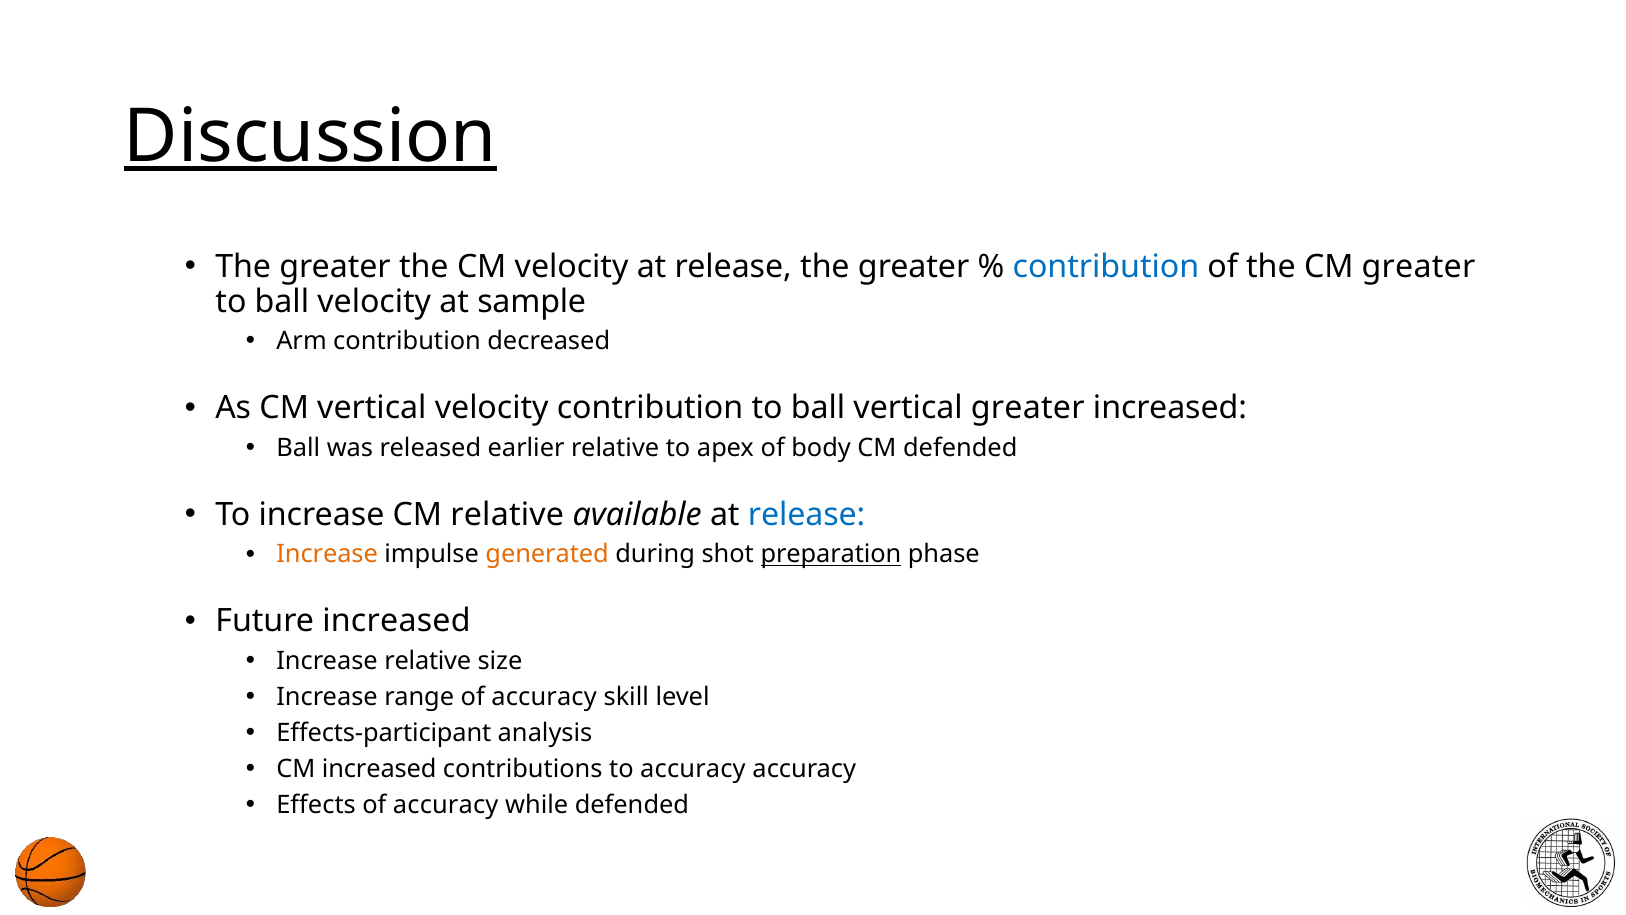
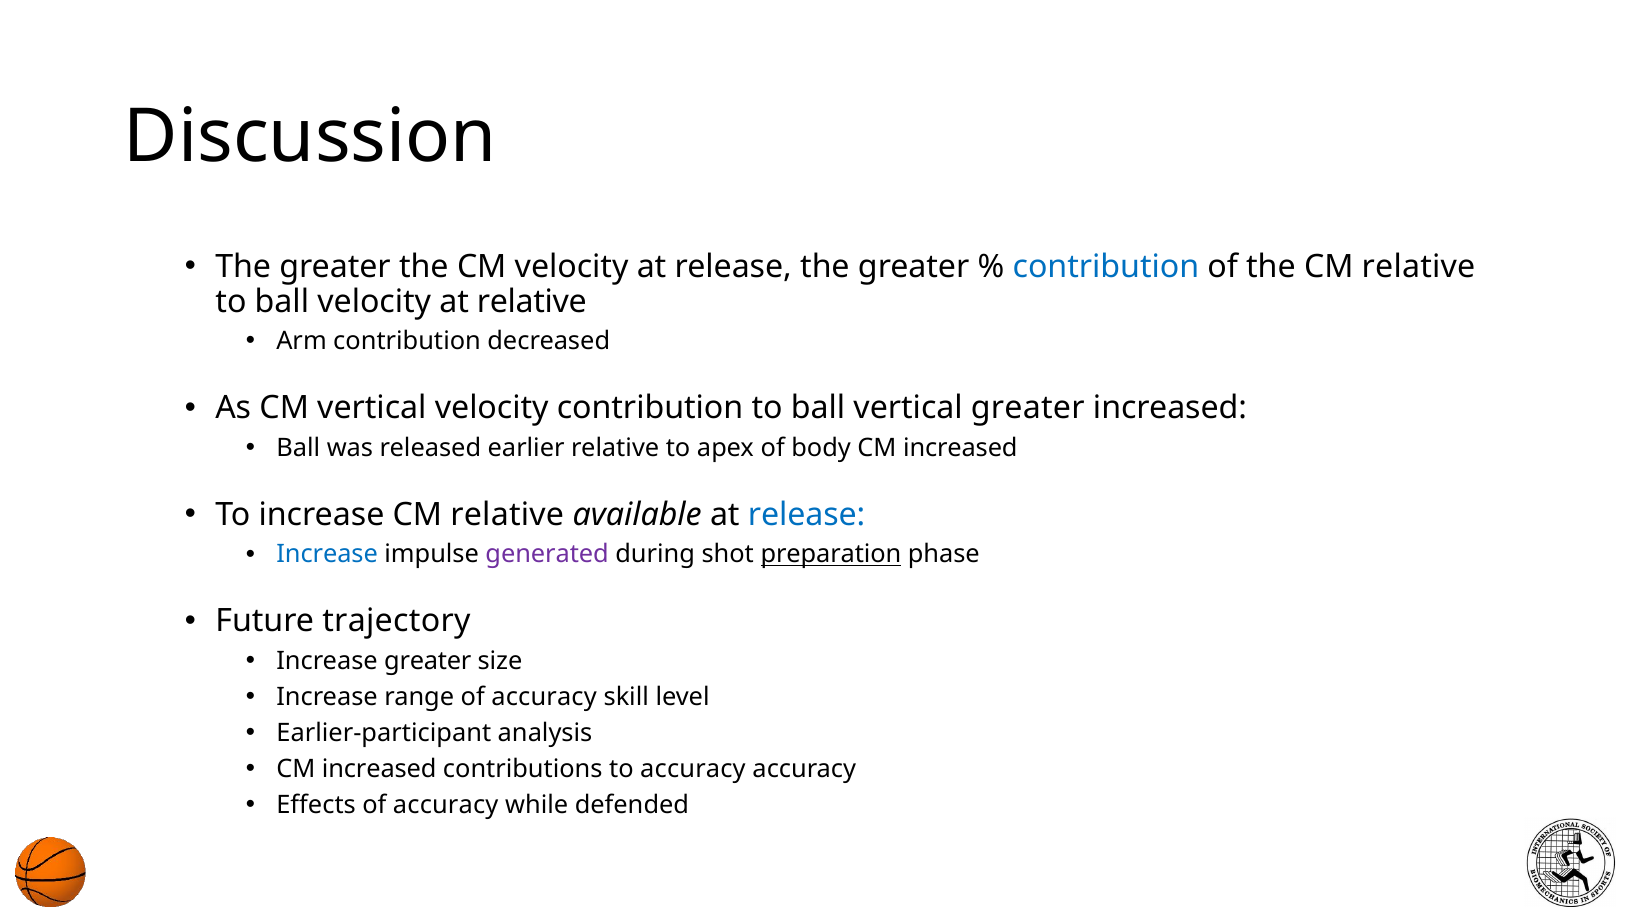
Discussion underline: present -> none
the CM greater: greater -> relative
at sample: sample -> relative
body CM defended: defended -> increased
Increase at (327, 554) colour: orange -> blue
generated colour: orange -> purple
Future increased: increased -> trajectory
Increase relative: relative -> greater
Effects-participant: Effects-participant -> Earlier-participant
